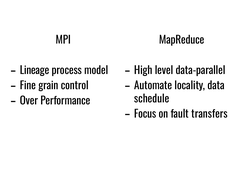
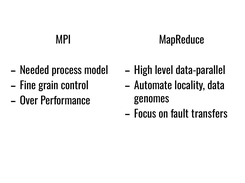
Lineage: Lineage -> Needed
schedule: schedule -> genomes
